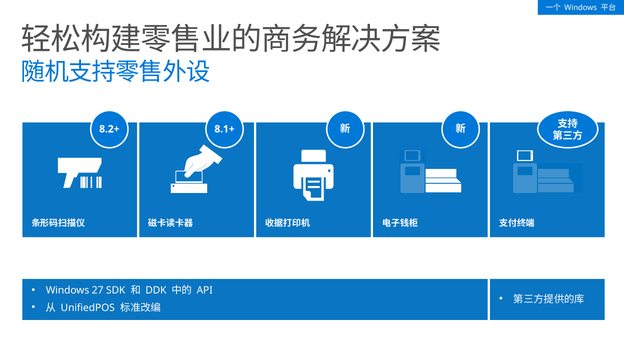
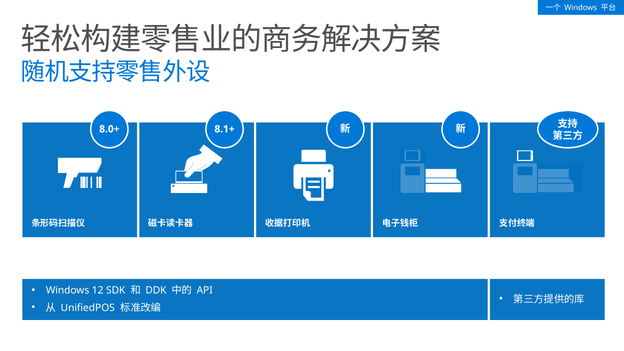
8.2+: 8.2+ -> 8.0+
27: 27 -> 12
